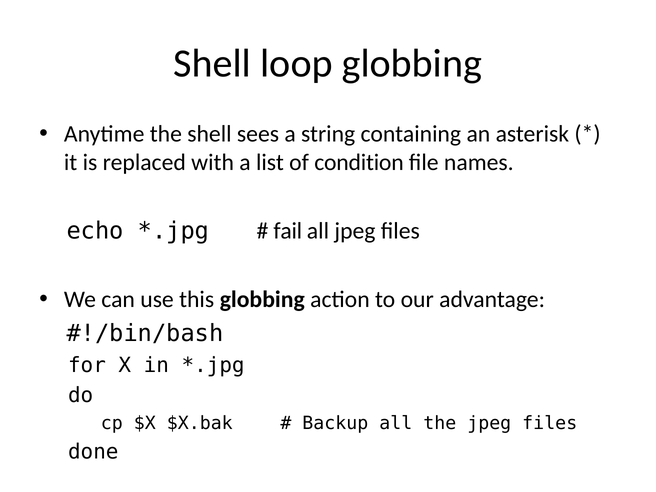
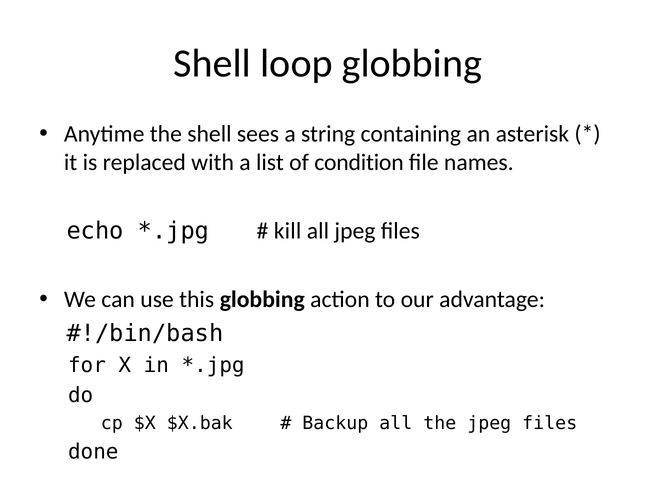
fail: fail -> kill
